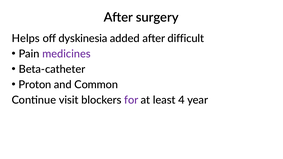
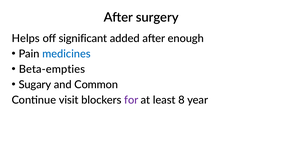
dyskinesia: dyskinesia -> significant
difficult: difficult -> enough
medicines colour: purple -> blue
Beta-catheter: Beta-catheter -> Beta-empties
Proton: Proton -> Sugary
4: 4 -> 8
